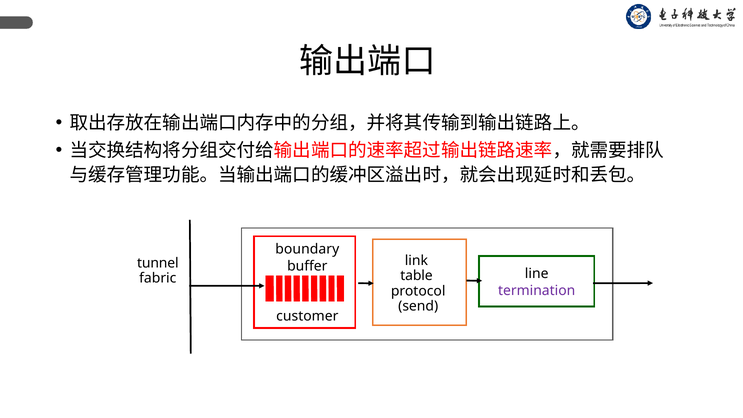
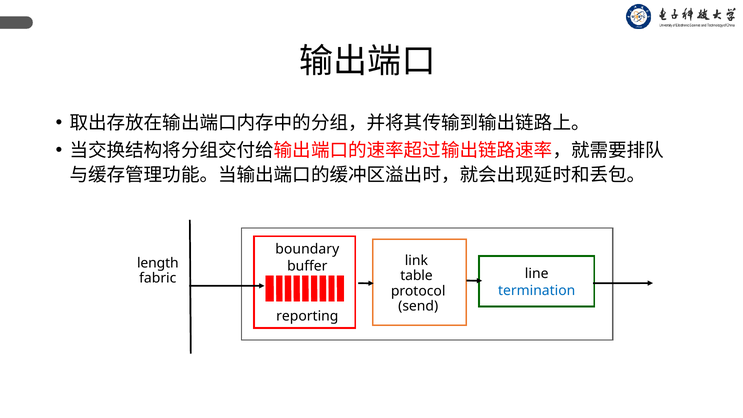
tunnel: tunnel -> length
termination colour: purple -> blue
customer: customer -> reporting
